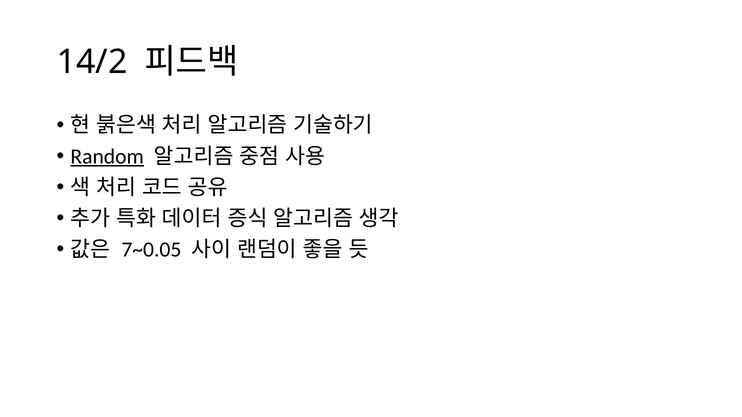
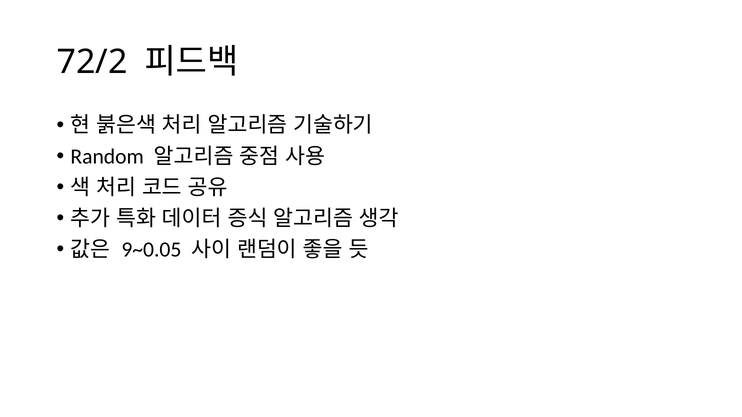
14/2: 14/2 -> 72/2
Random underline: present -> none
7~0.05: 7~0.05 -> 9~0.05
